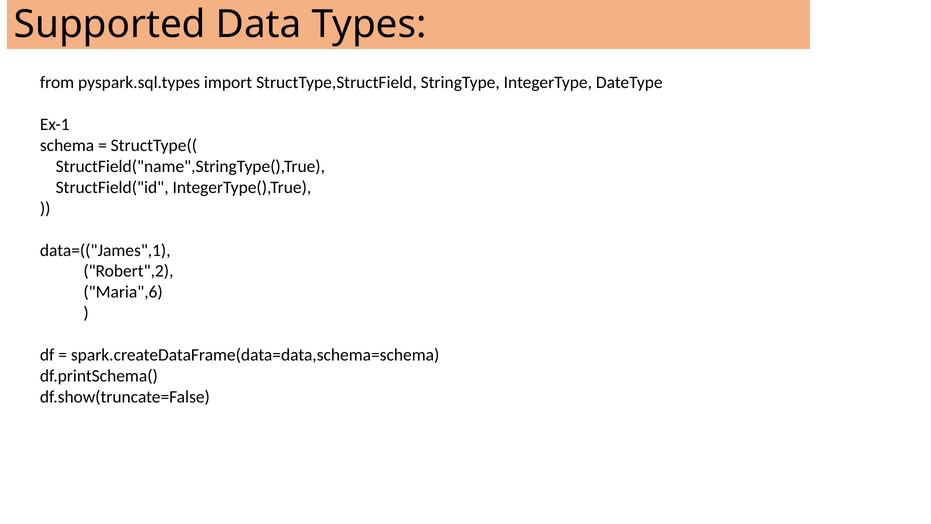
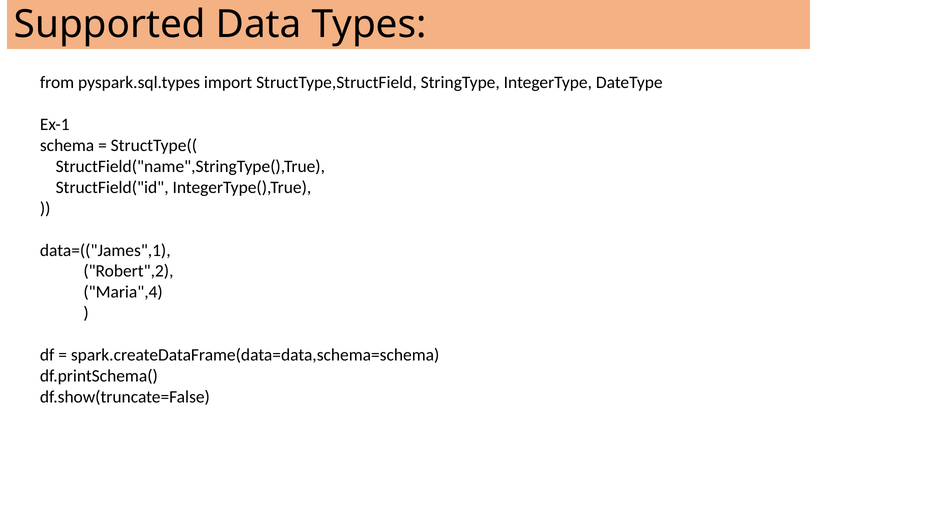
Maria",6: Maria",6 -> Maria",4
